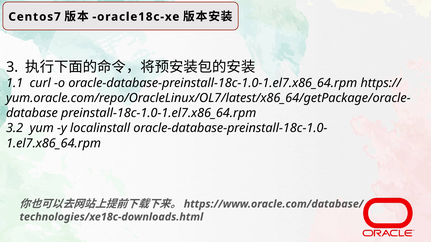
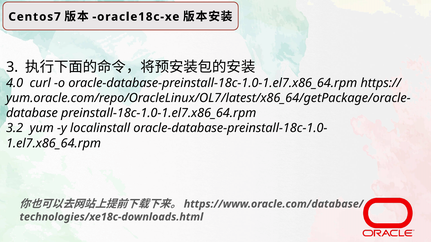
1.1: 1.1 -> 4.0
